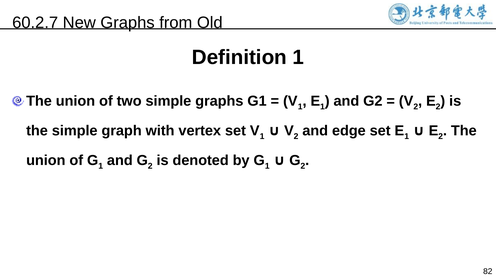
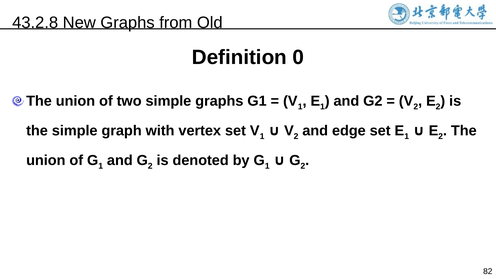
60.2.7: 60.2.7 -> 43.2.8
Definition 1: 1 -> 0
